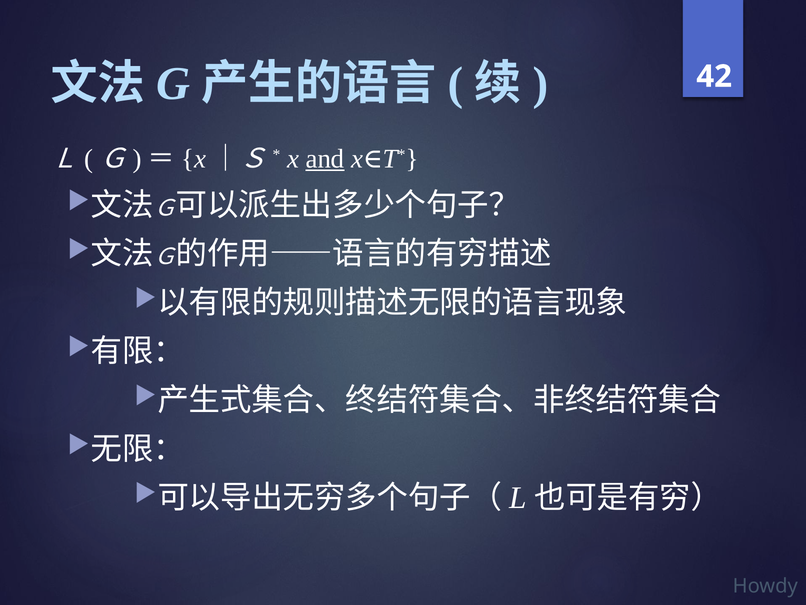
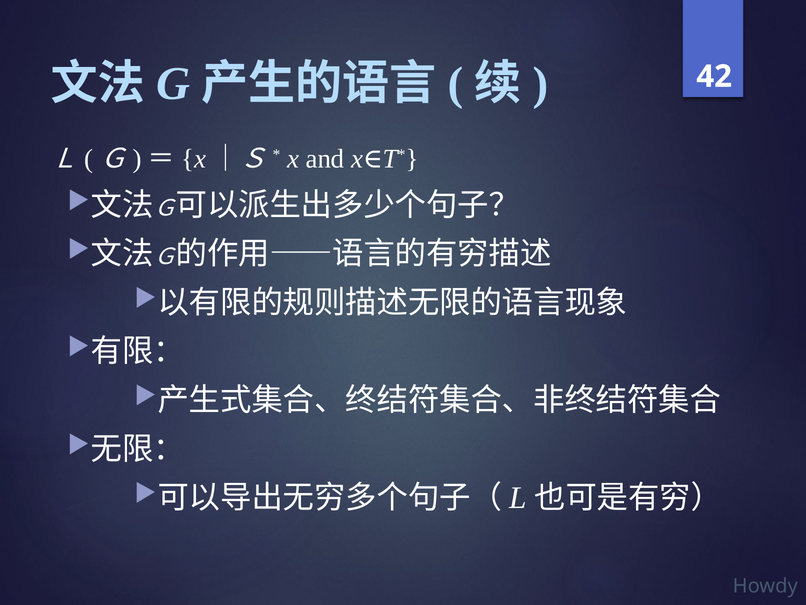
and underline: present -> none
